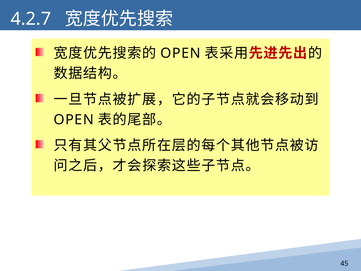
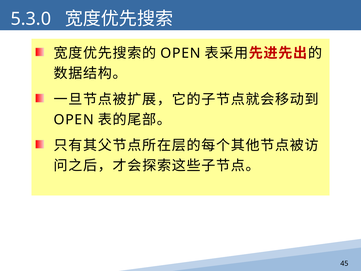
4.2.7: 4.2.7 -> 5.3.0
